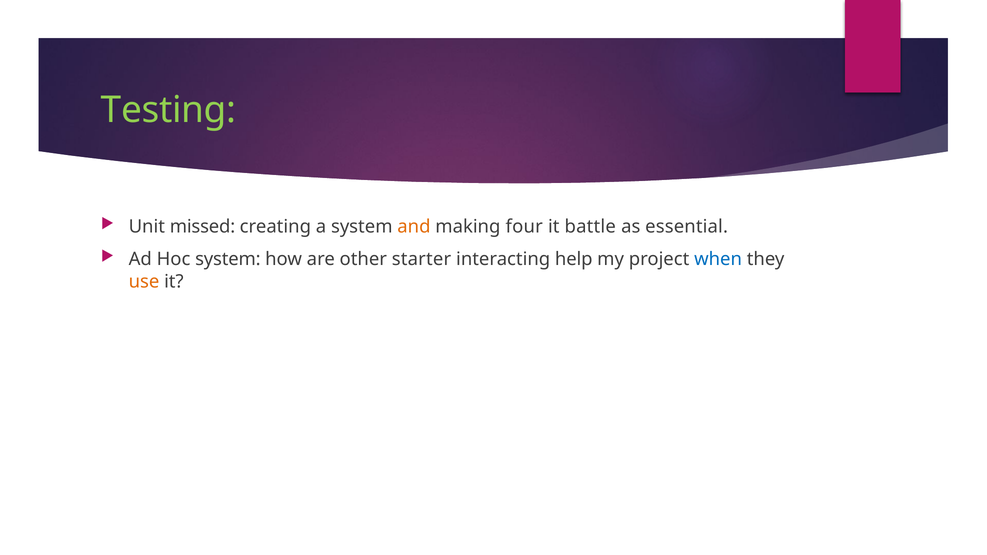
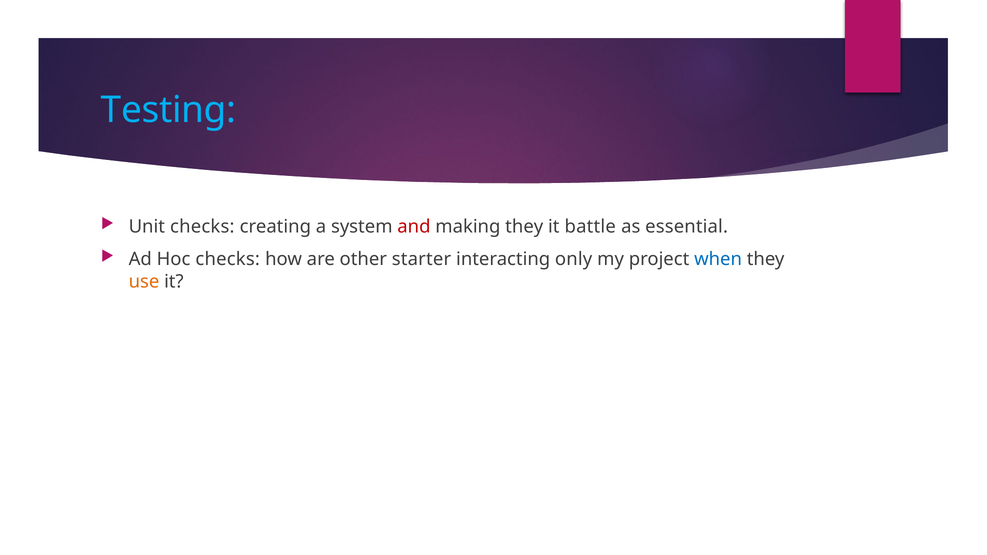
Testing colour: light green -> light blue
Unit missed: missed -> checks
and colour: orange -> red
making four: four -> they
Hoc system: system -> checks
help: help -> only
